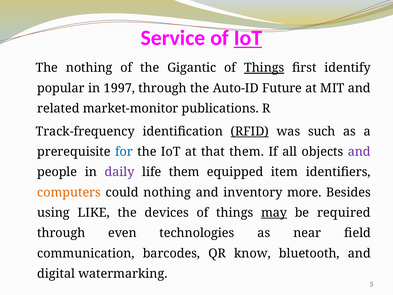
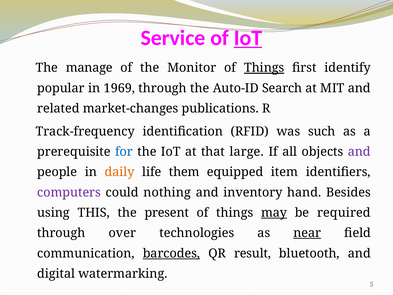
The nothing: nothing -> manage
Gigantic: Gigantic -> Monitor
1997: 1997 -> 1969
Future: Future -> Search
market-monitor: market-monitor -> market-changes
RFID underline: present -> none
that them: them -> large
daily colour: purple -> orange
computers colour: orange -> purple
more: more -> hand
LIKE: LIKE -> THIS
devices: devices -> present
even: even -> over
near underline: none -> present
barcodes underline: none -> present
know: know -> result
